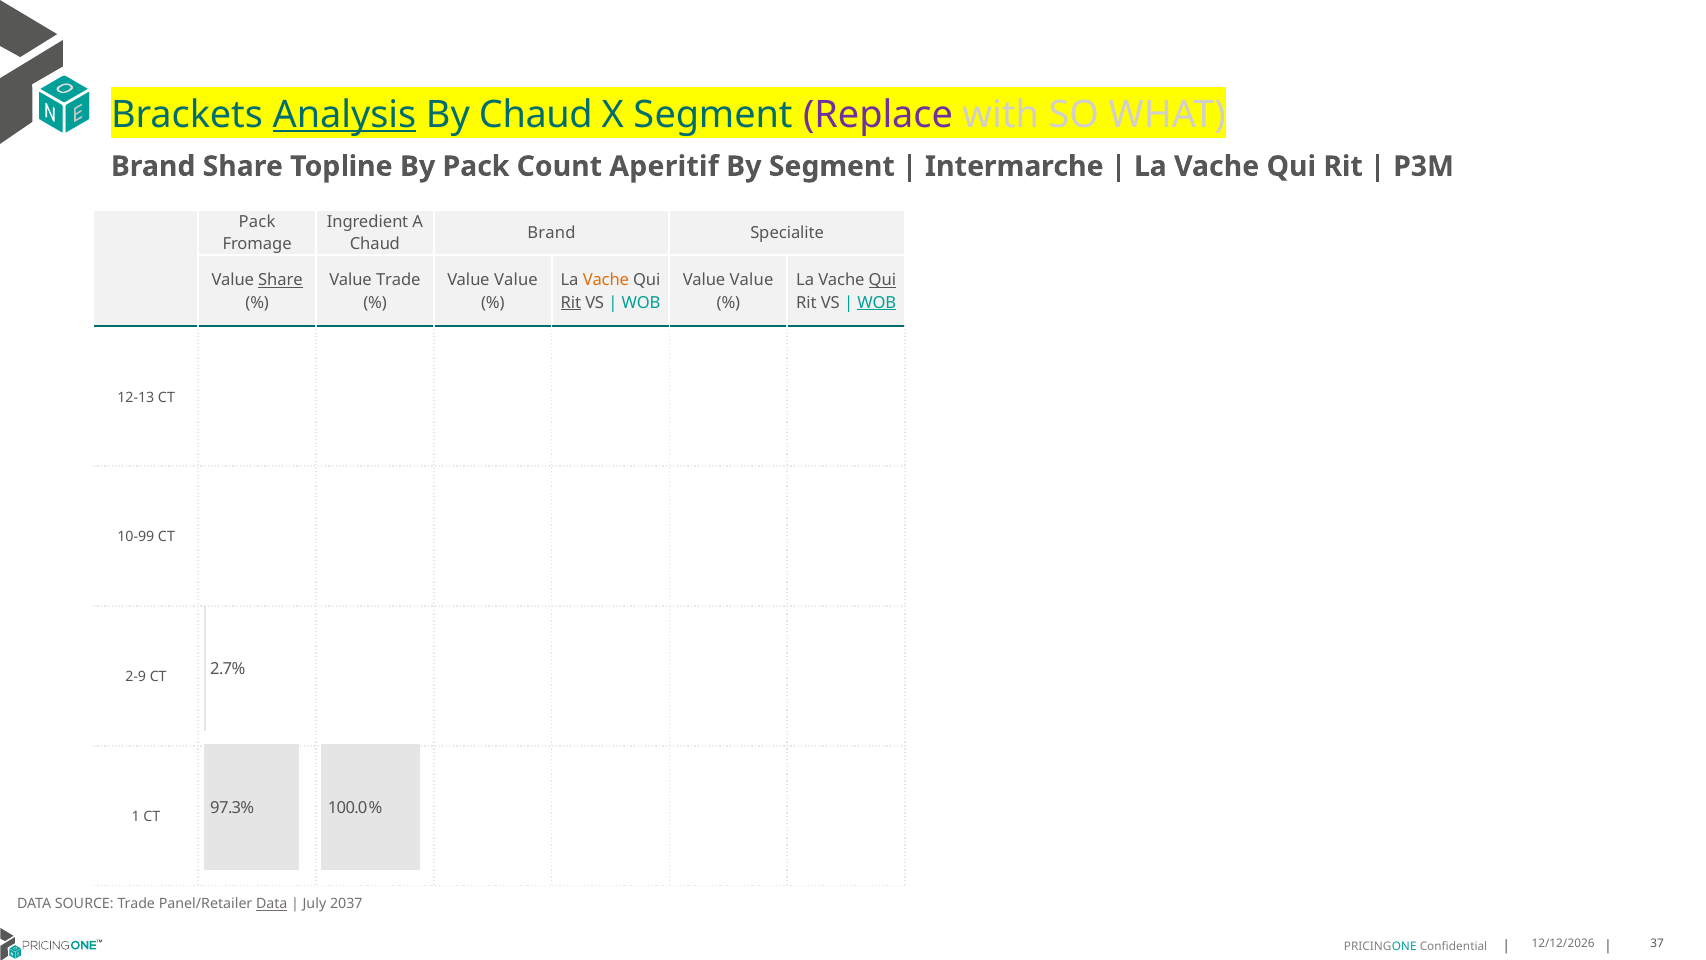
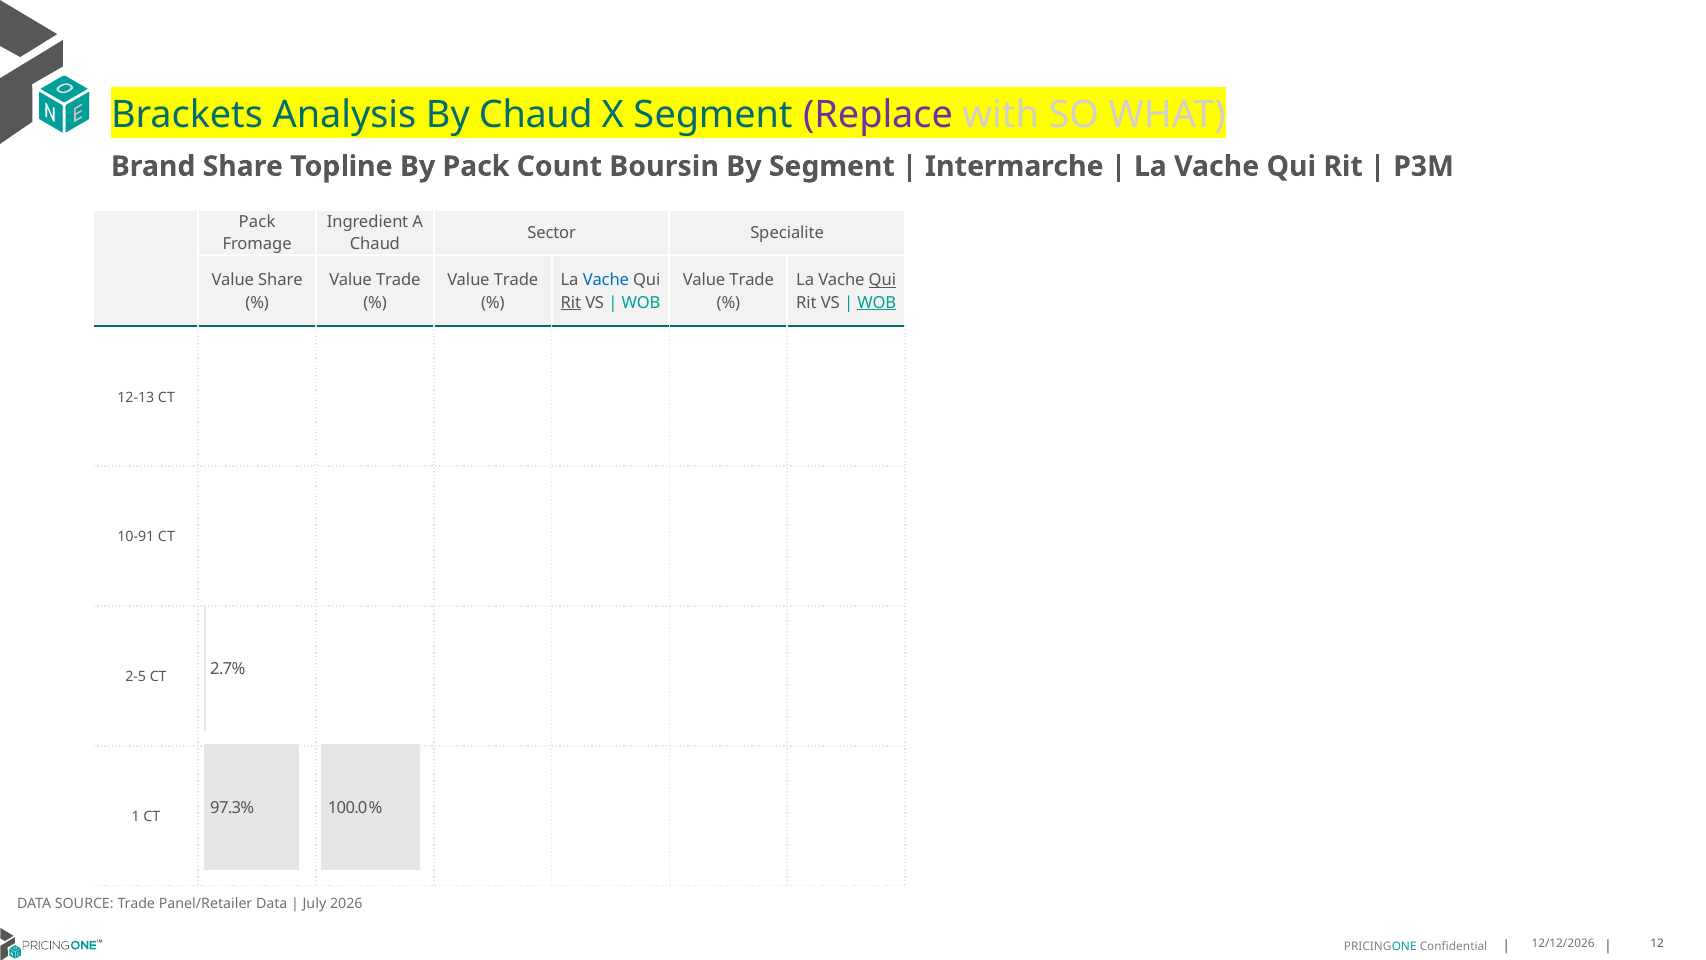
Analysis underline: present -> none
Aperitif: Aperitif -> Boursin
Brand at (552, 233): Brand -> Sector
Share at (280, 280) underline: present -> none
Value at (516, 280): Value -> Trade
Vache at (606, 280) colour: orange -> blue
Value at (752, 280): Value -> Trade
10-99: 10-99 -> 10-91
2-9: 2-9 -> 2-5
Data at (272, 904) underline: present -> none
2037: 2037 -> 2026
37: 37 -> 12
